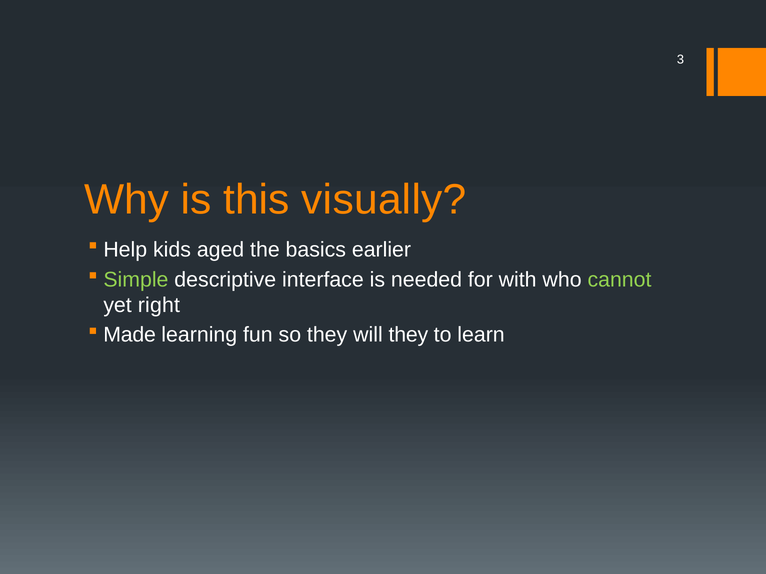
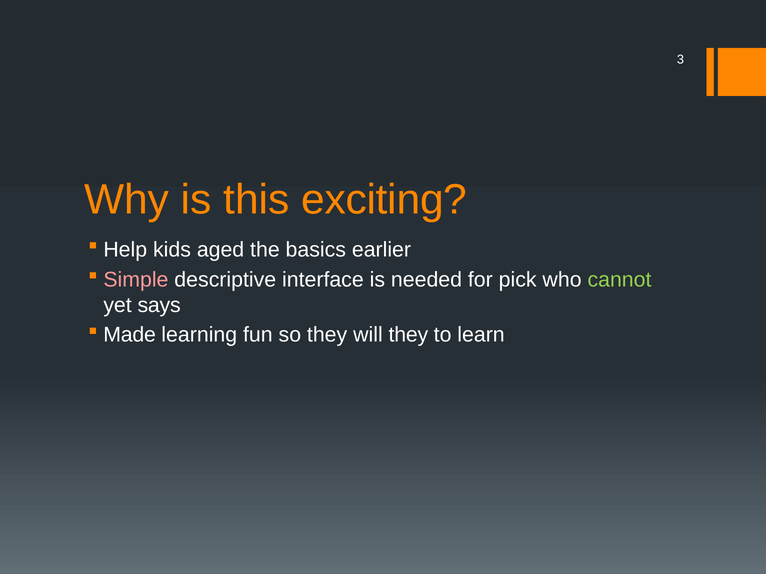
visually: visually -> exciting
Simple colour: light green -> pink
with: with -> pick
right: right -> says
